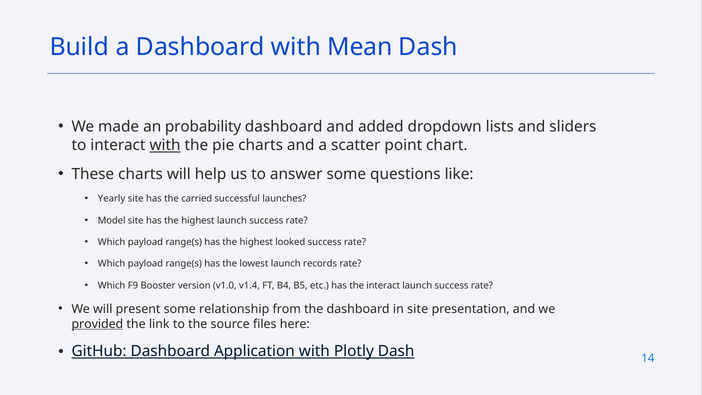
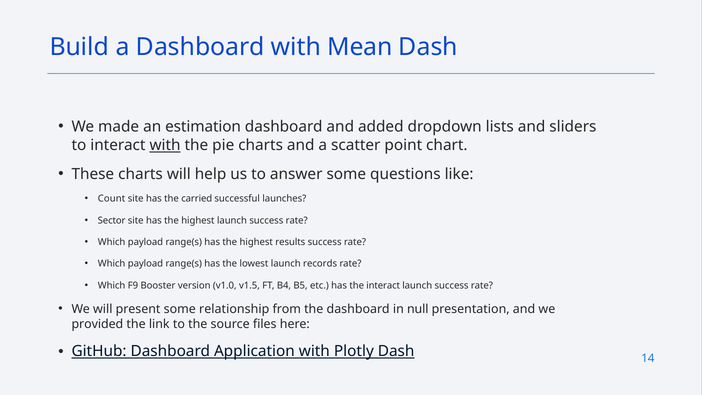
probability: probability -> estimation
Yearly: Yearly -> Count
Model: Model -> Sector
looked: looked -> results
v1.4: v1.4 -> v1.5
in site: site -> null
provided underline: present -> none
